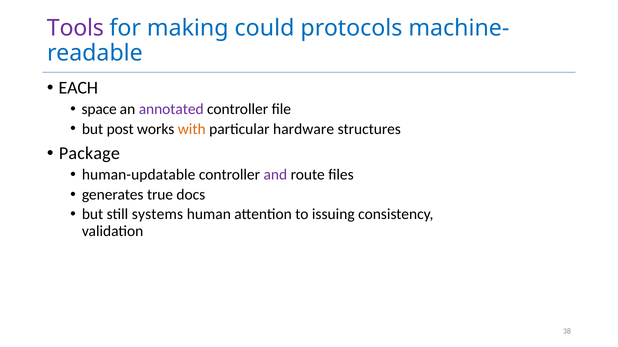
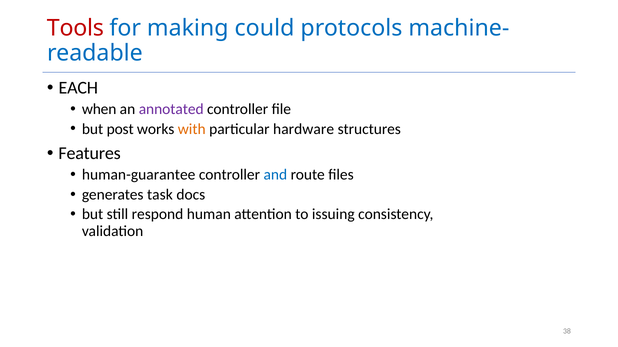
Tools colour: purple -> red
space: space -> when
Package: Package -> Features
human-updatable: human-updatable -> human-guarantee
and colour: purple -> blue
true: true -> task
systems: systems -> respond
